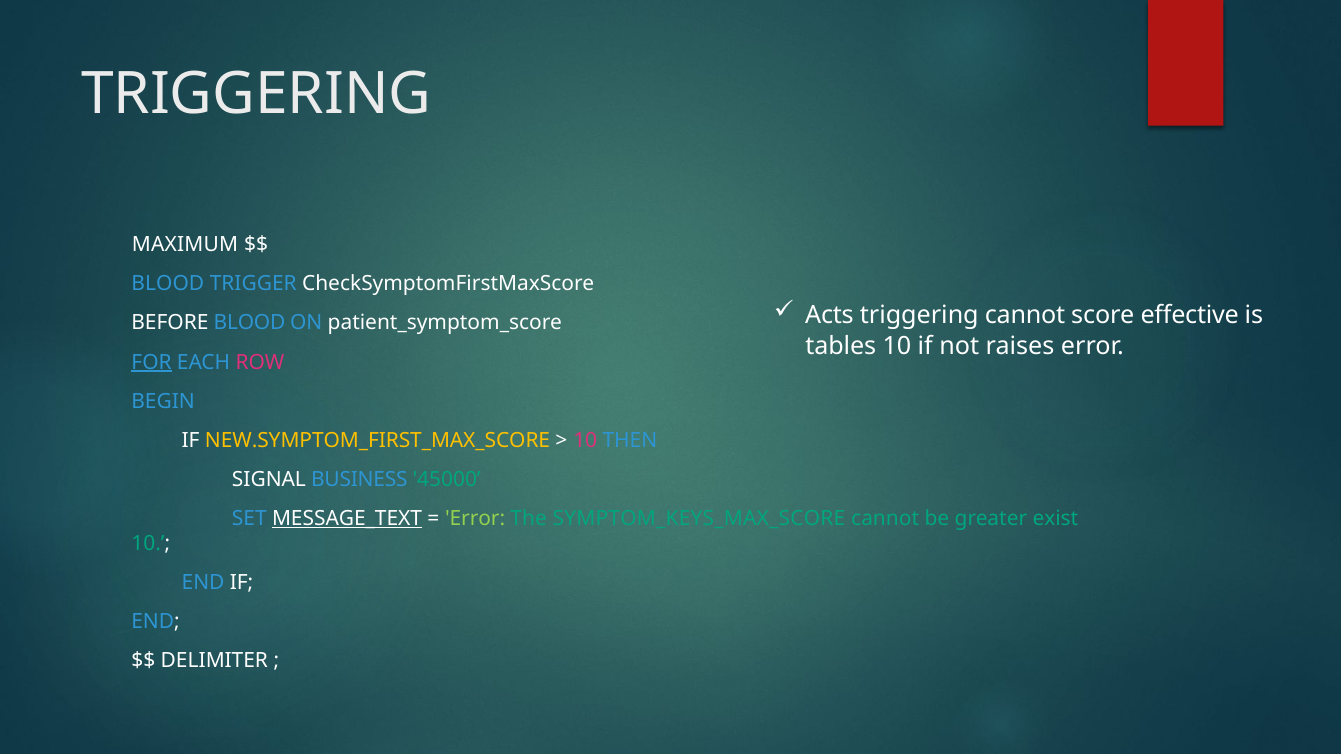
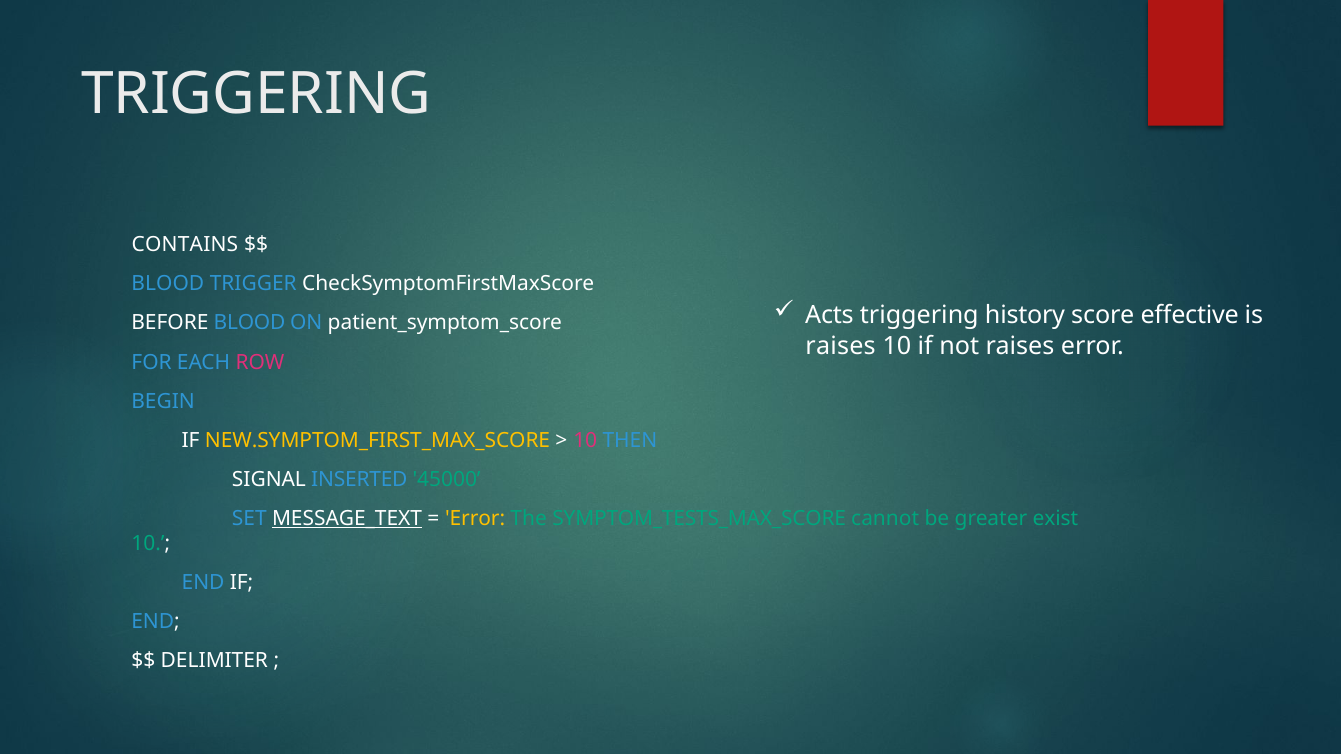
MAXIMUM: MAXIMUM -> CONTAINS
triggering cannot: cannot -> history
tables at (841, 346): tables -> raises
FOR underline: present -> none
BUSINESS: BUSINESS -> INSERTED
Error at (475, 519) colour: light green -> yellow
SYMPTOM_KEYS_MAX_SCORE: SYMPTOM_KEYS_MAX_SCORE -> SYMPTOM_TESTS_MAX_SCORE
